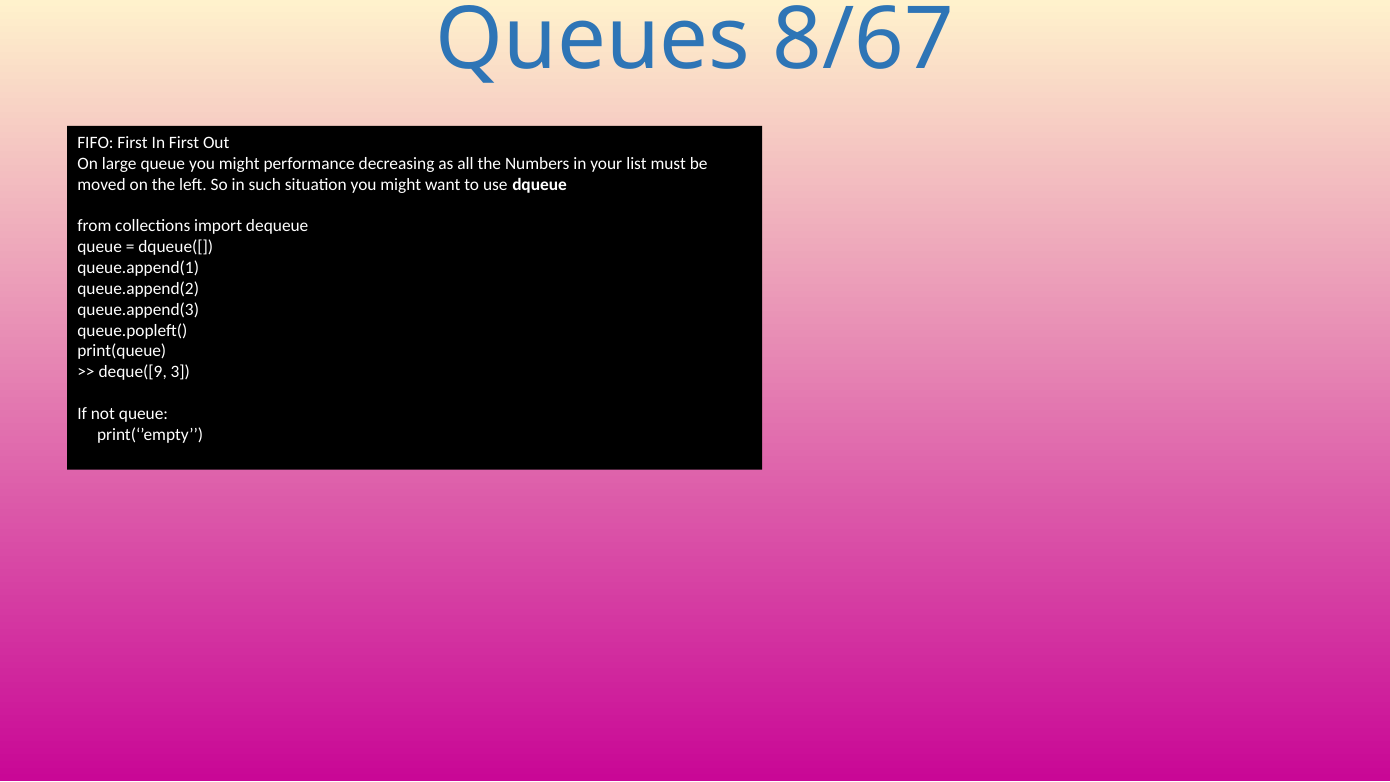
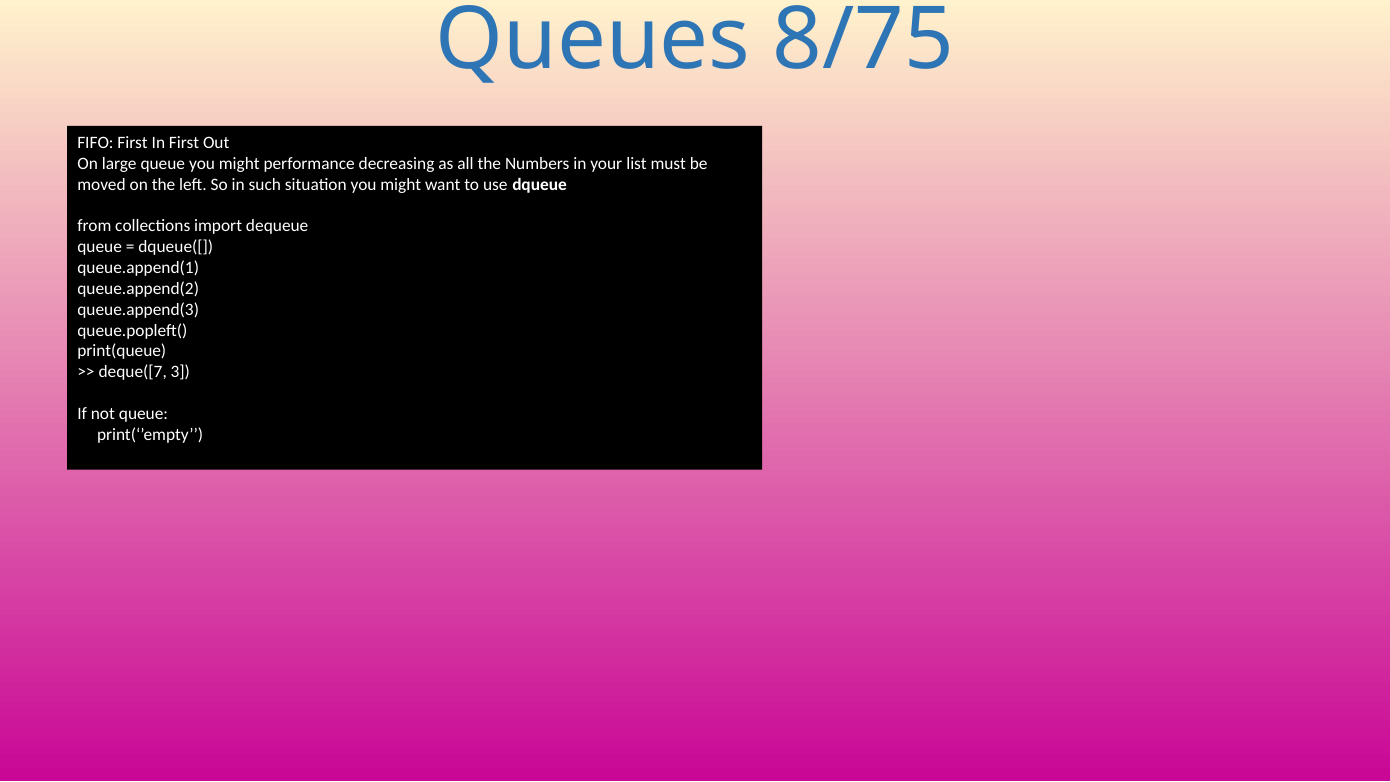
8/67: 8/67 -> 8/75
deque([9: deque([9 -> deque([7
